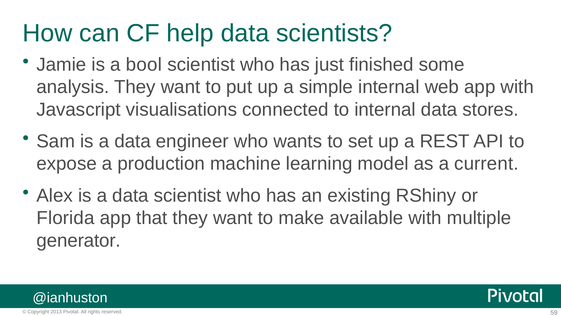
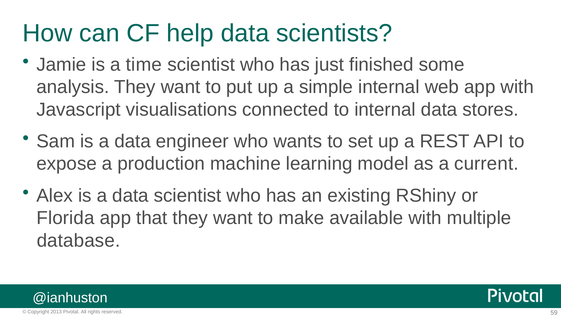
bool: bool -> time
generator: generator -> database
